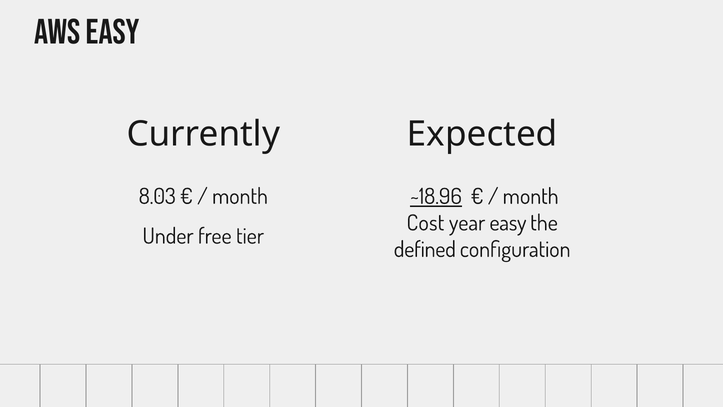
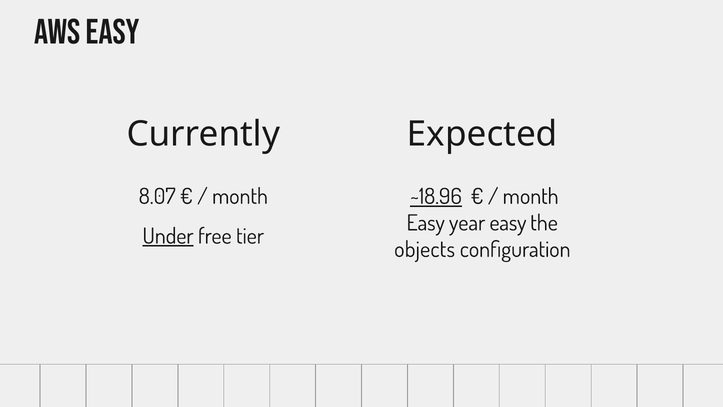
8.03: 8.03 -> 8.07
Cost at (425, 223): Cost -> Easy
Under underline: none -> present
defined: defined -> objects
